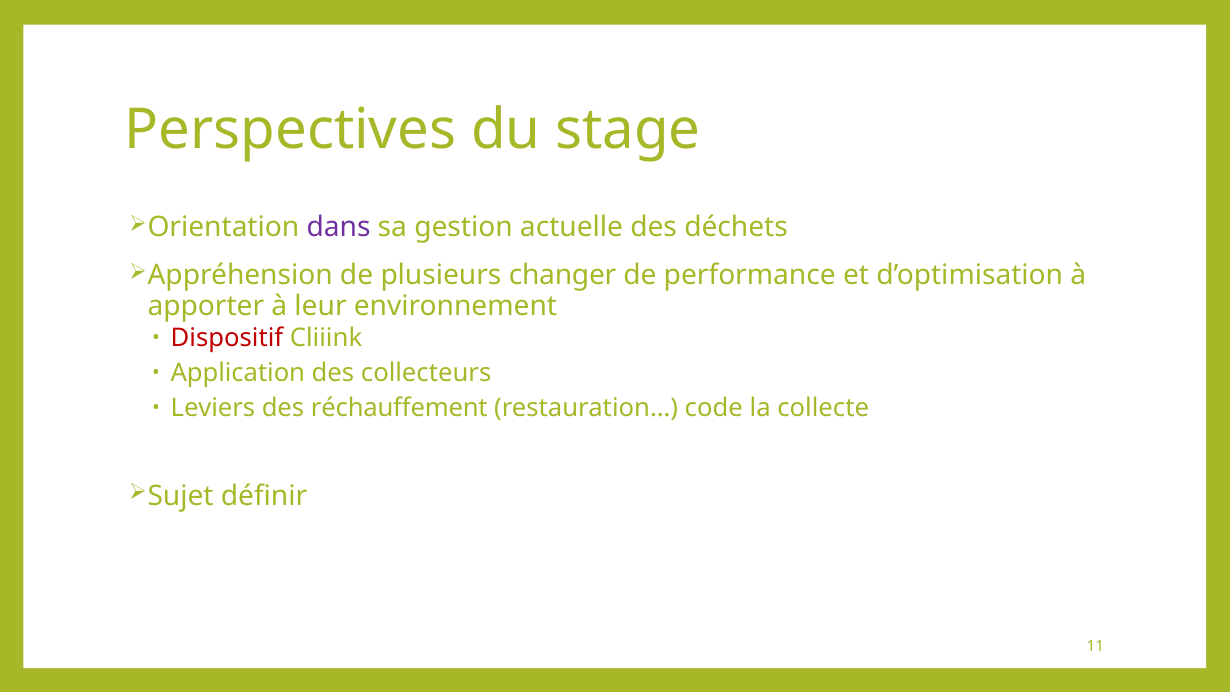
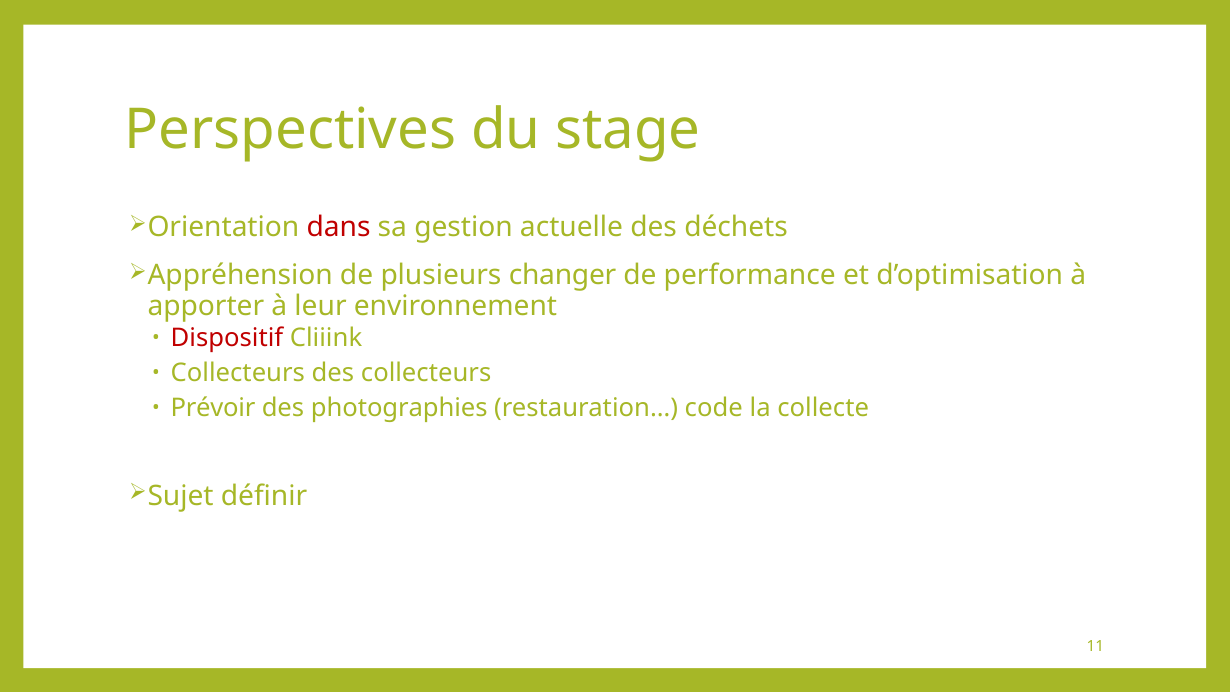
dans colour: purple -> red
Application at (238, 373): Application -> Collecteurs
Leviers: Leviers -> Prévoir
réchauffement: réchauffement -> photographies
